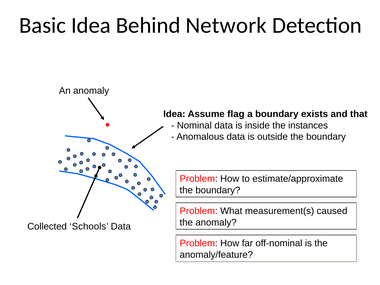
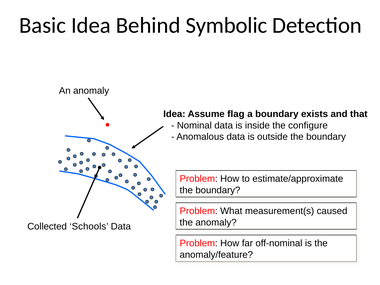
Network: Network -> Symbolic
instances: instances -> configure
